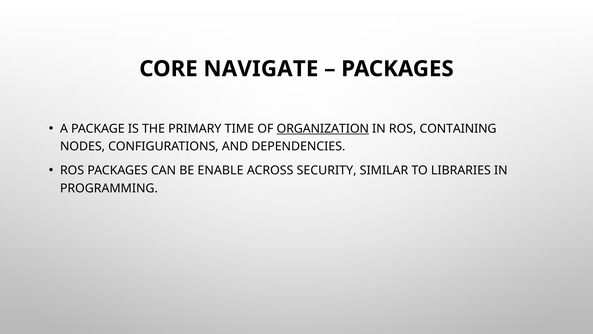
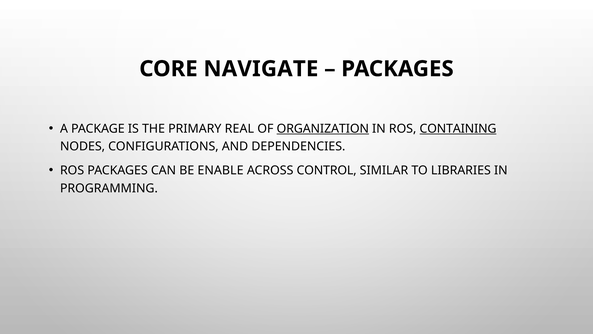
TIME: TIME -> REAL
CONTAINING underline: none -> present
SECURITY: SECURITY -> CONTROL
